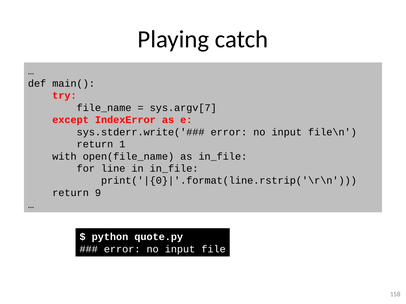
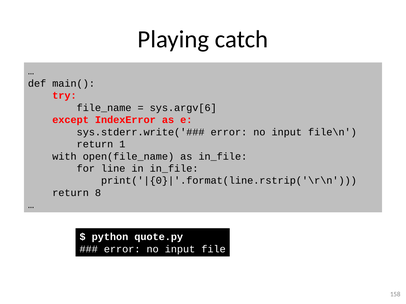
sys.argv[7: sys.argv[7 -> sys.argv[6
9: 9 -> 8
